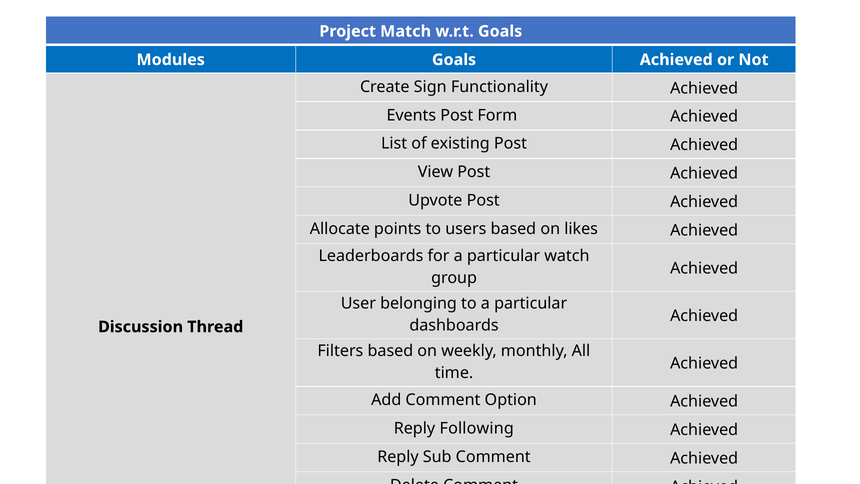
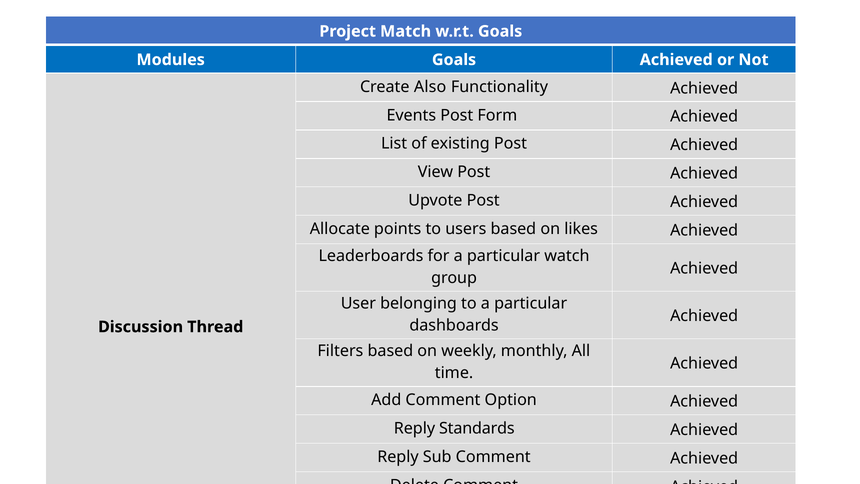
Sign: Sign -> Also
Following: Following -> Standards
